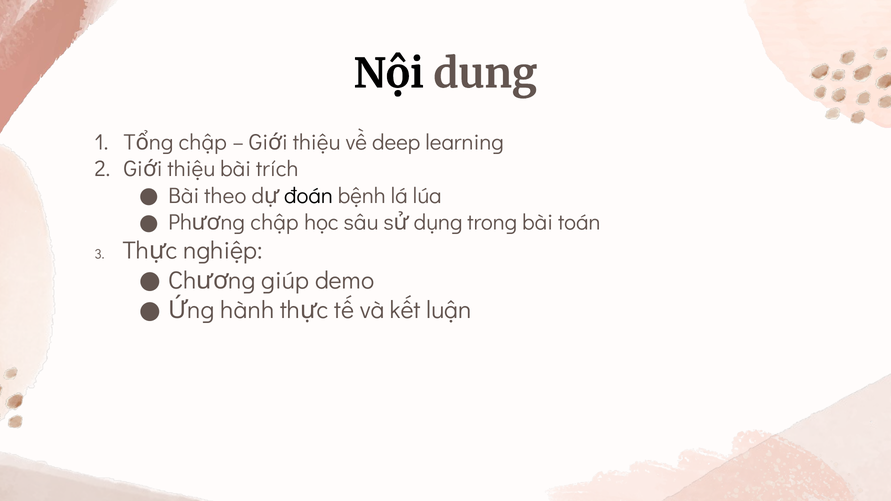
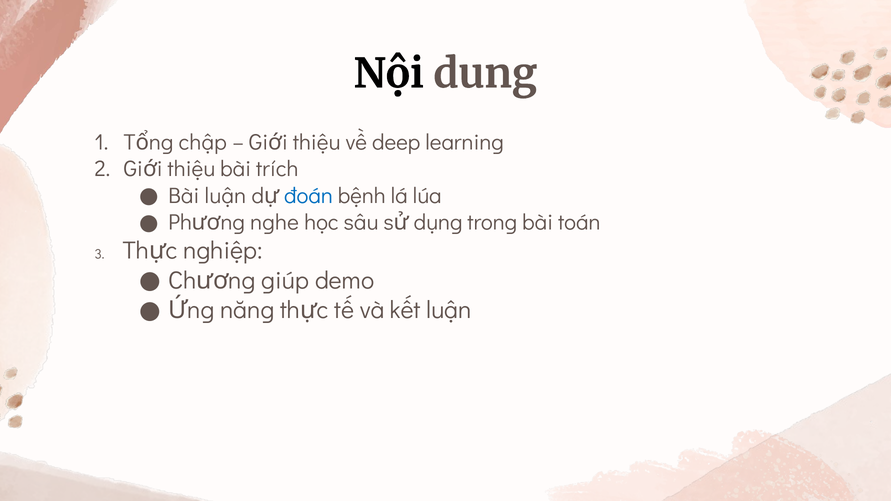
Bài theo: theo -> luận
đoán colour: black -> blue
chập at (274, 222): chập -> nghe
hành: hành -> năng
